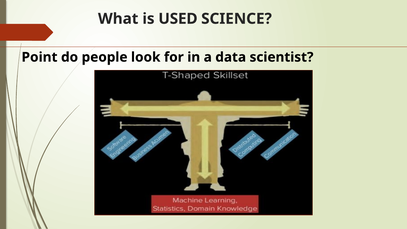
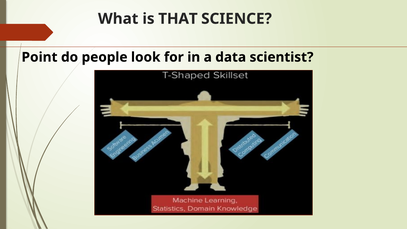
USED: USED -> THAT
